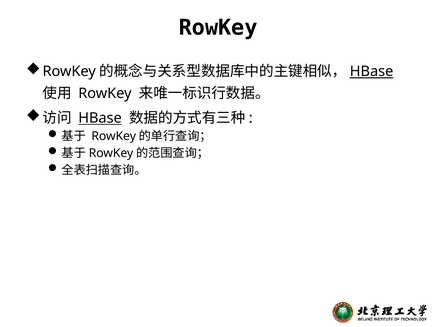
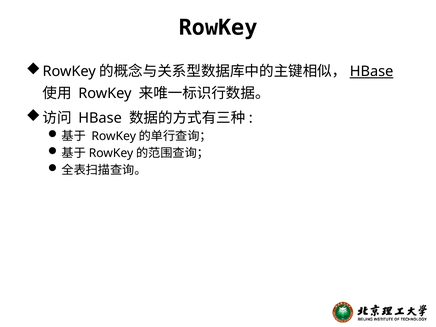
HBase at (100, 118) underline: present -> none
